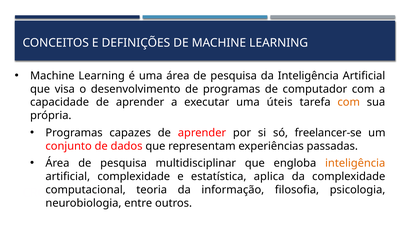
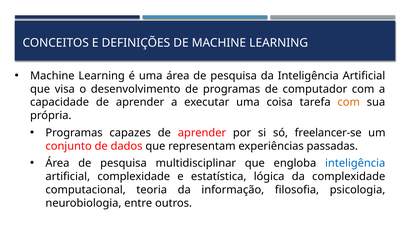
úteis: úteis -> coisa
inteligência at (355, 164) colour: orange -> blue
aplica: aplica -> lógica
